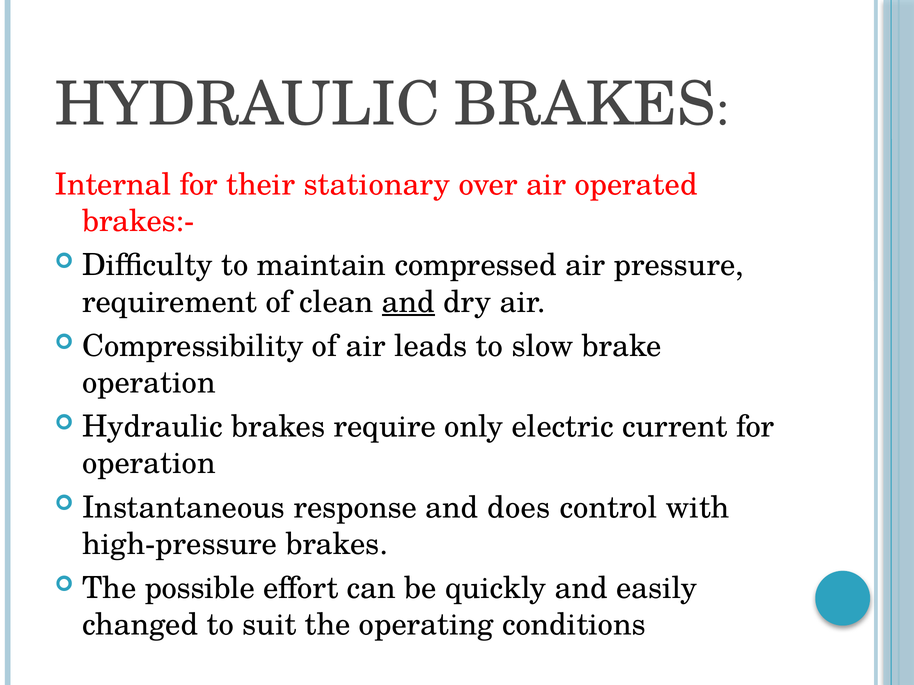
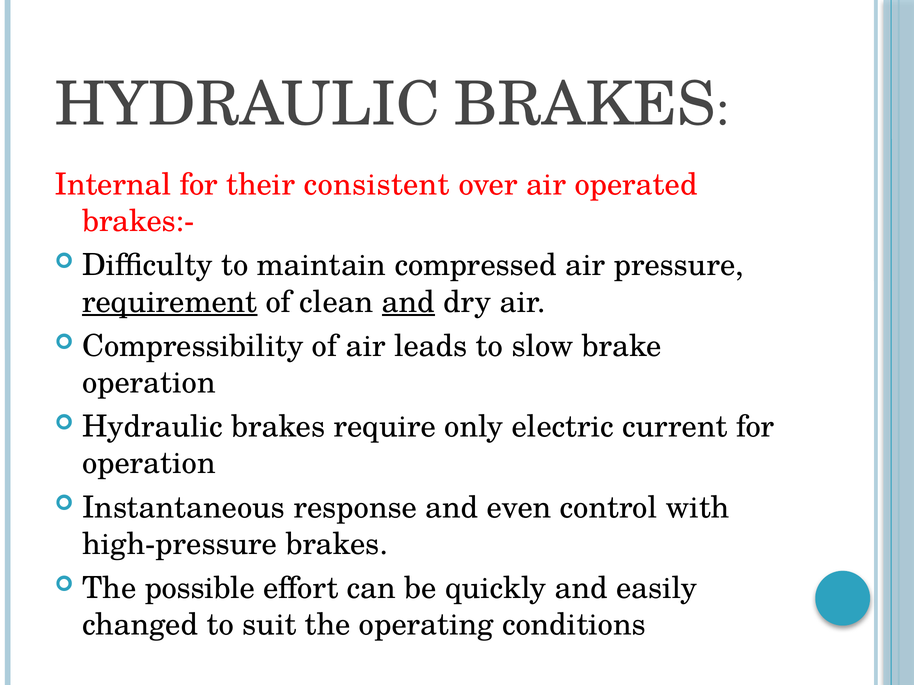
stationary: stationary -> consistent
requirement underline: none -> present
does: does -> even
